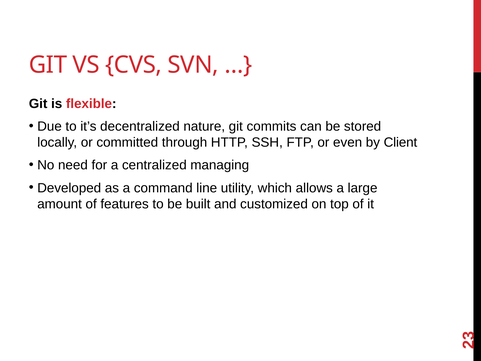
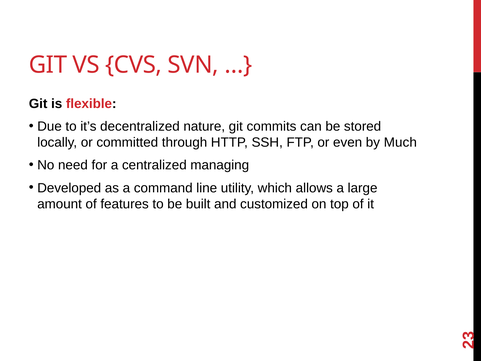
Client: Client -> Much
